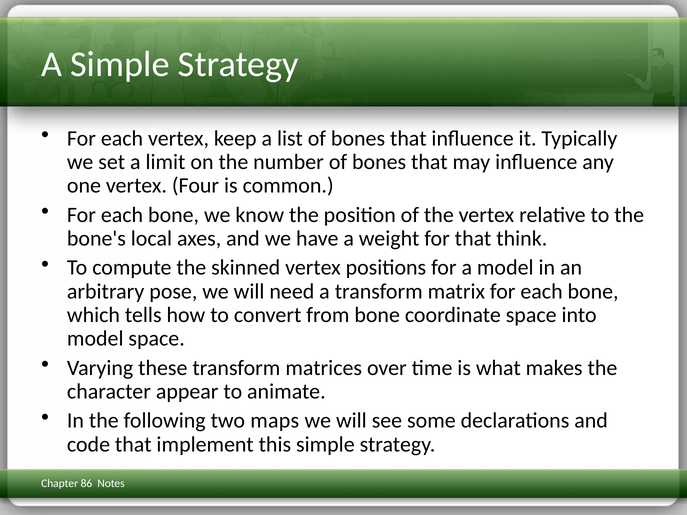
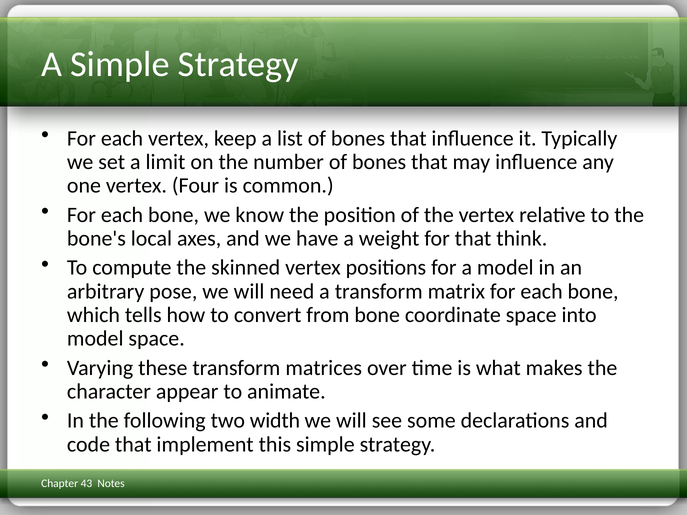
maps: maps -> width
86: 86 -> 43
